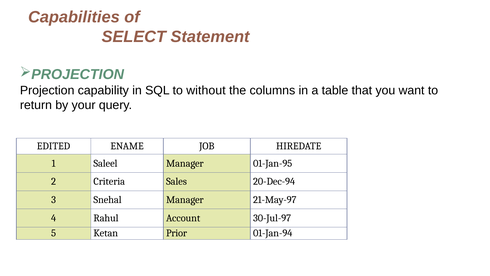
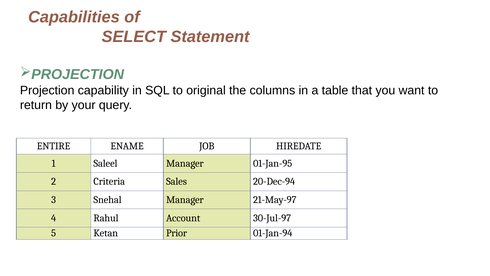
without: without -> original
EDITED: EDITED -> ENTIRE
